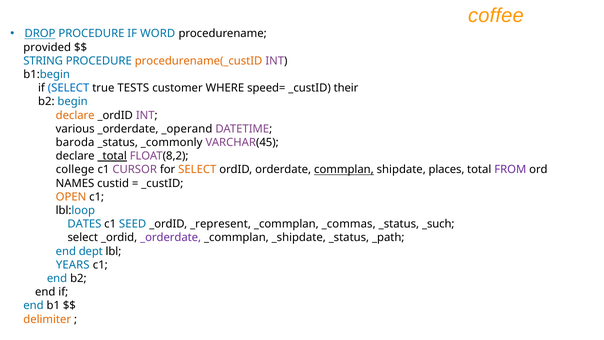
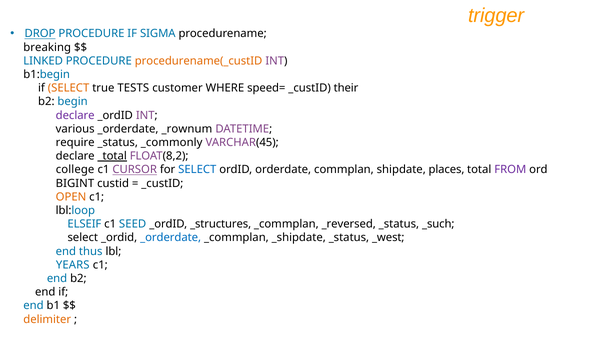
coffee: coffee -> trigger
WORD: WORD -> SIGMA
provided: provided -> breaking
STRING: STRING -> LINKED
SELECT at (69, 88) colour: blue -> orange
declare at (75, 115) colour: orange -> purple
_operand: _operand -> _rownum
baroda: baroda -> require
CURSOR underline: none -> present
SELECT at (197, 170) colour: orange -> blue
commplan underline: present -> none
NAMES: NAMES -> BIGINT
DATES: DATES -> ELSEIF
_represent: _represent -> _structures
_commas: _commas -> _reversed
_orderdate at (171, 238) colour: purple -> blue
_path: _path -> _west
dept: dept -> thus
